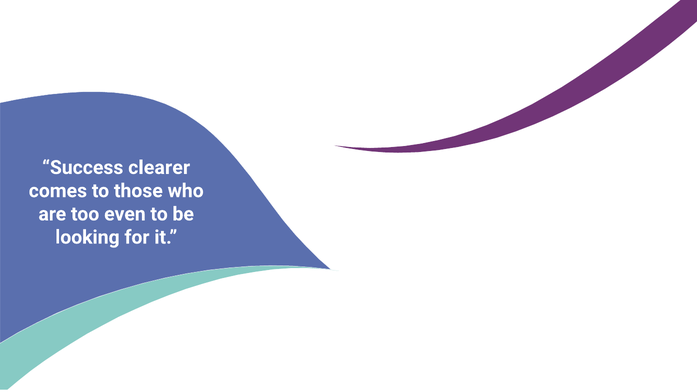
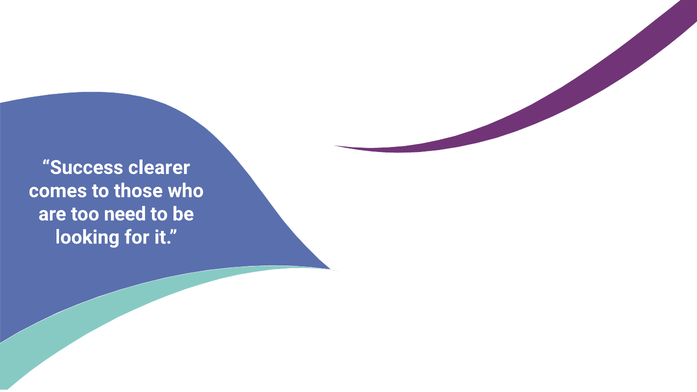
even: even -> need
